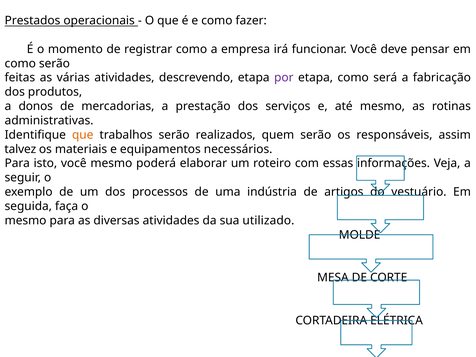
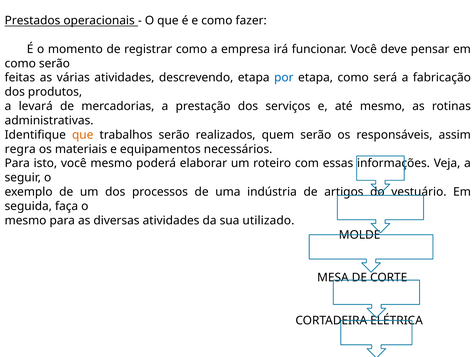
por colour: purple -> blue
donos: donos -> levará
talvez: talvez -> regra
